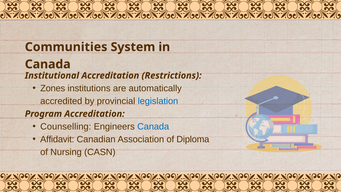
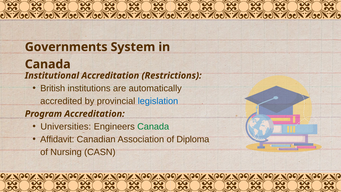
Communities: Communities -> Governments
Zones: Zones -> British
Counselling: Counselling -> Universities
Canada at (153, 126) colour: blue -> green
